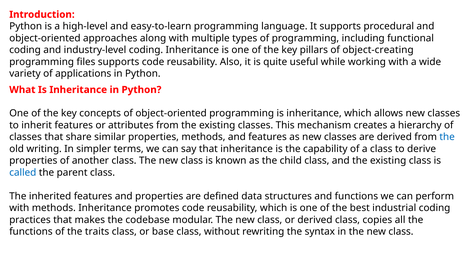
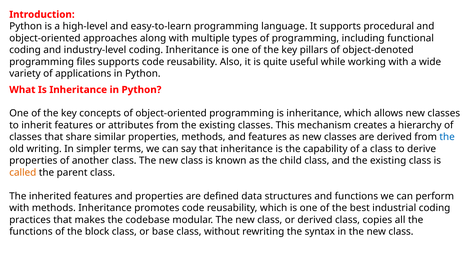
object-creating: object-creating -> object-denoted
called colour: blue -> orange
traits: traits -> block
